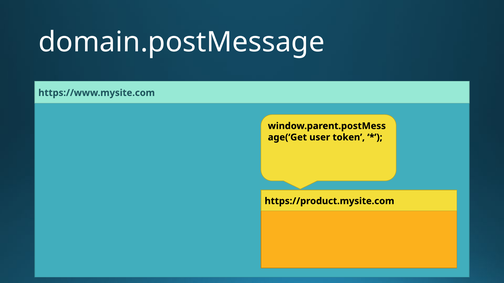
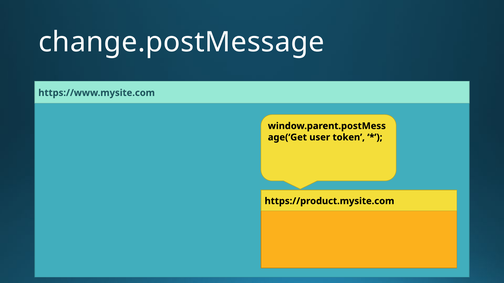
domain.postMessage: domain.postMessage -> change.postMessage
